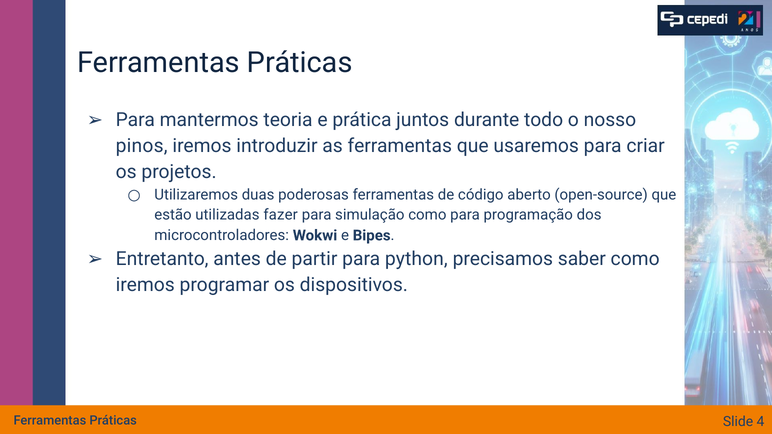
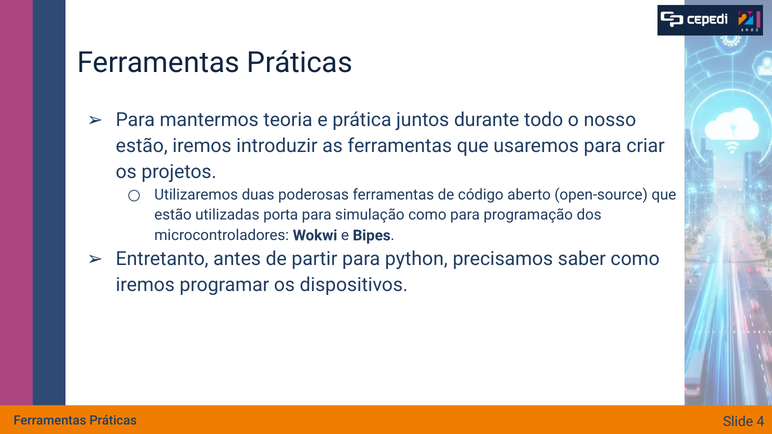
pinos at (142, 146): pinos -> estão
fazer: fazer -> porta
